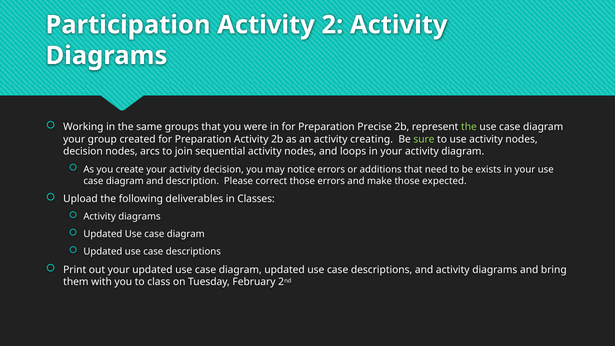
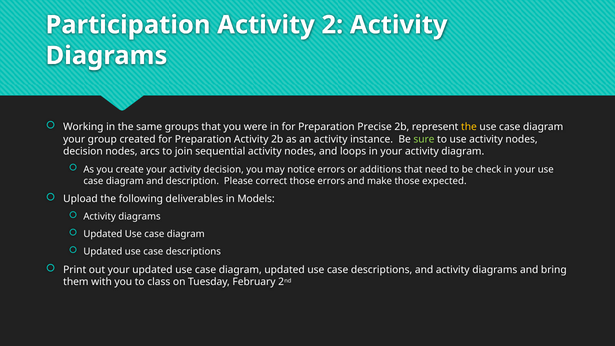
the at (469, 127) colour: light green -> yellow
creating: creating -> instance
exists: exists -> check
Classes: Classes -> Models
